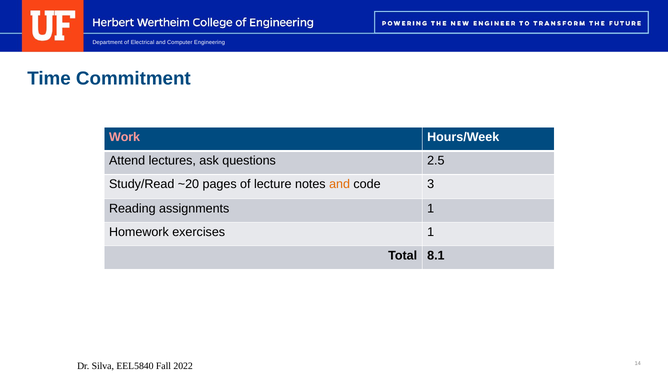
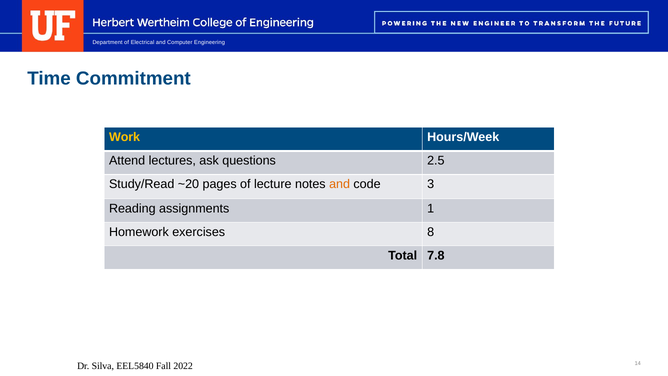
Work colour: pink -> yellow
exercises 1: 1 -> 8
8.1: 8.1 -> 7.8
